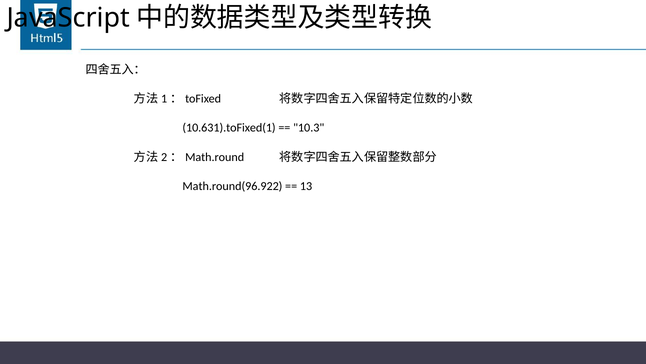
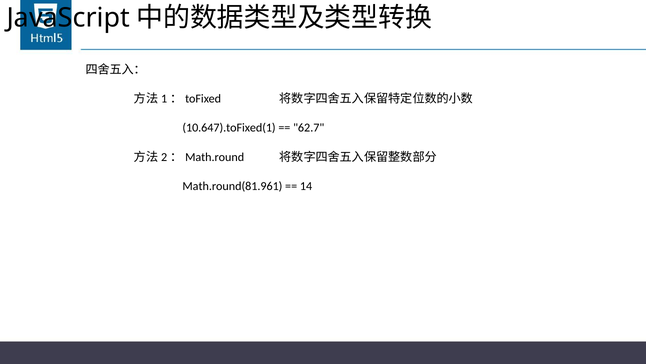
10.631).toFixed(1: 10.631).toFixed(1 -> 10.647).toFixed(1
10.3: 10.3 -> 62.7
Math.round(96.922: Math.round(96.922 -> Math.round(81.961
13: 13 -> 14
